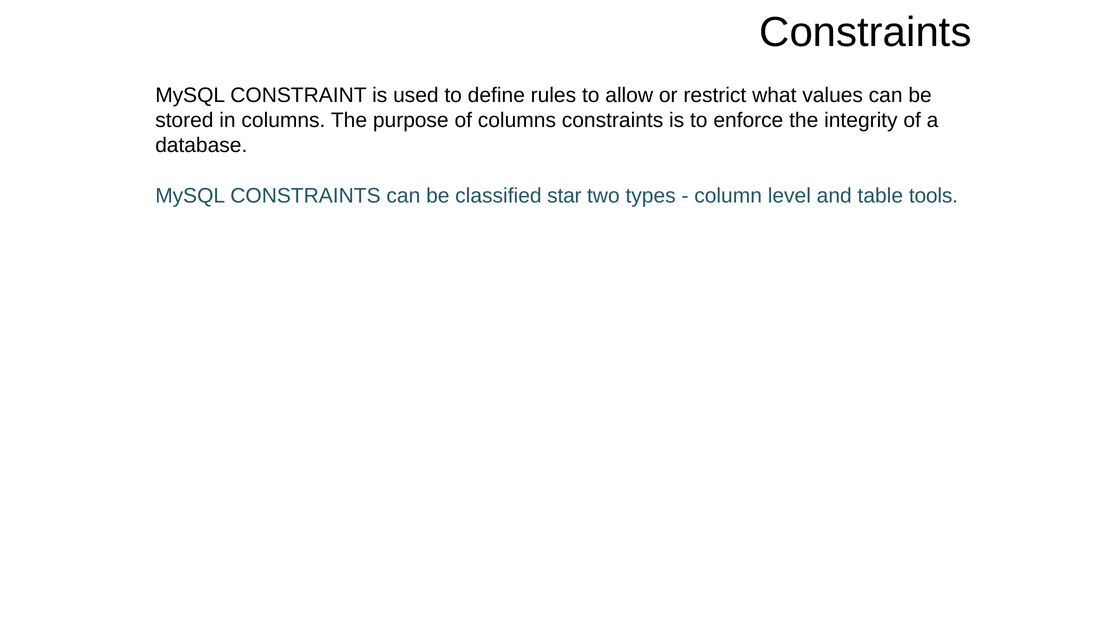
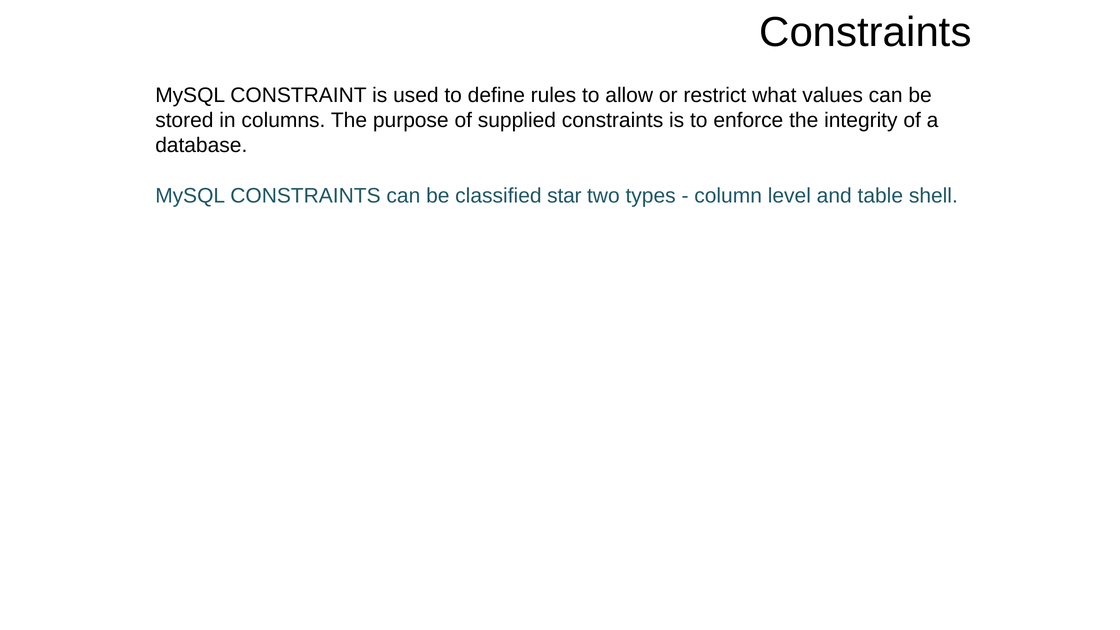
of columns: columns -> supplied
tools: tools -> shell
